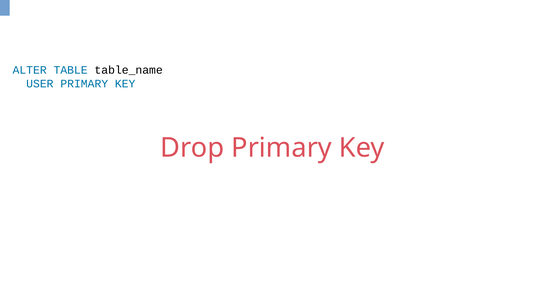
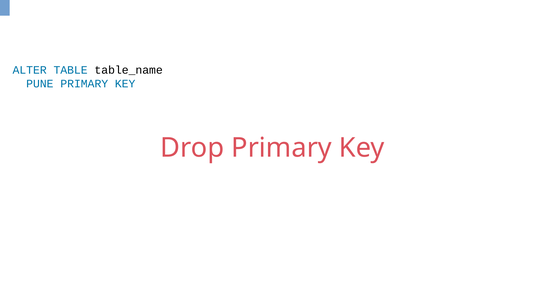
USER: USER -> PUNE
